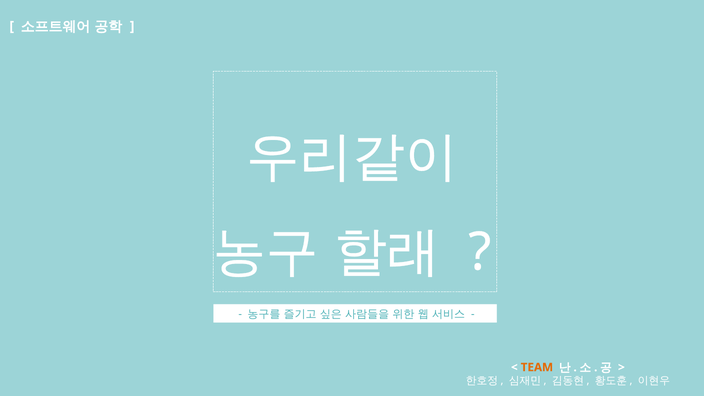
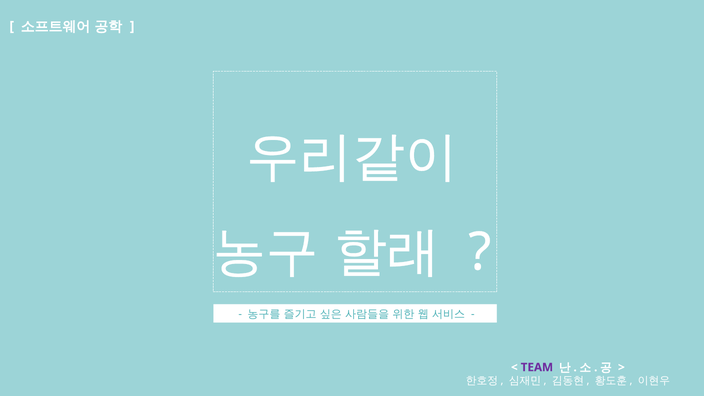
TEAM colour: orange -> purple
